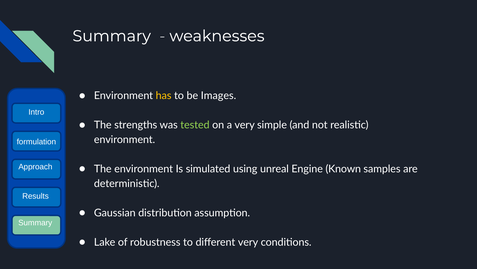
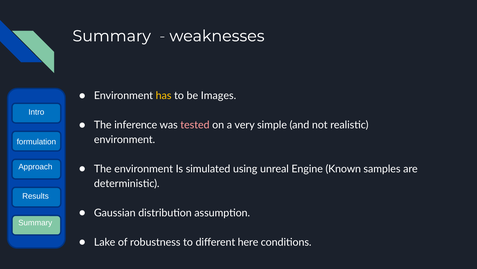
strengths: strengths -> inference
tested colour: light green -> pink
different very: very -> here
